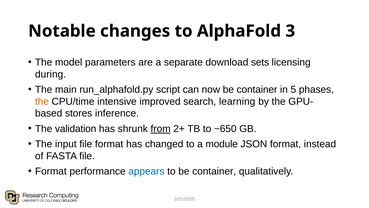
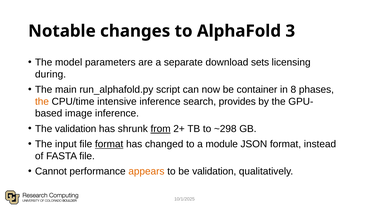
5: 5 -> 8
intensive improved: improved -> inference
learning: learning -> provides
stores: stores -> image
~650: ~650 -> ~298
format at (109, 144) underline: none -> present
Format at (51, 171): Format -> Cannot
appears colour: blue -> orange
to be container: container -> validation
